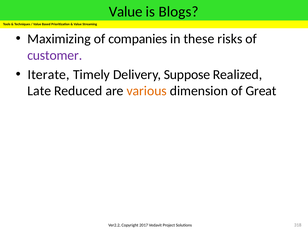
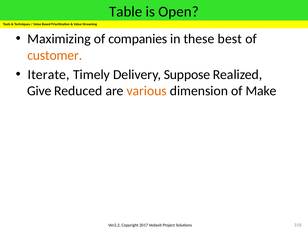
Value at (126, 12): Value -> Table
Blogs: Blogs -> Open
risks: risks -> best
customer colour: purple -> orange
Late: Late -> Give
Great: Great -> Make
